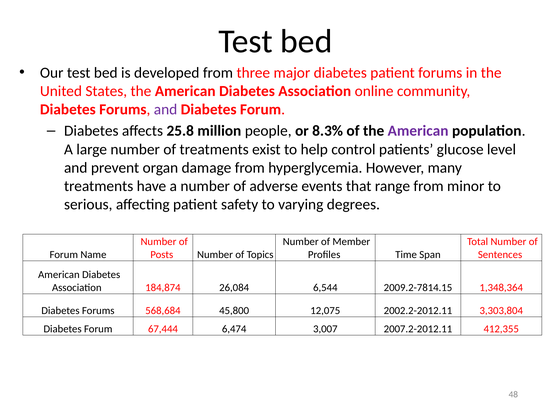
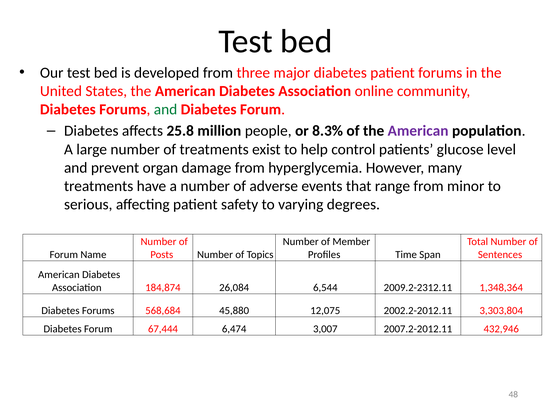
and at (166, 110) colour: purple -> green
2009.2-7814.15: 2009.2-7814.15 -> 2009.2-2312.11
45,800: 45,800 -> 45,880
412,355: 412,355 -> 432,946
